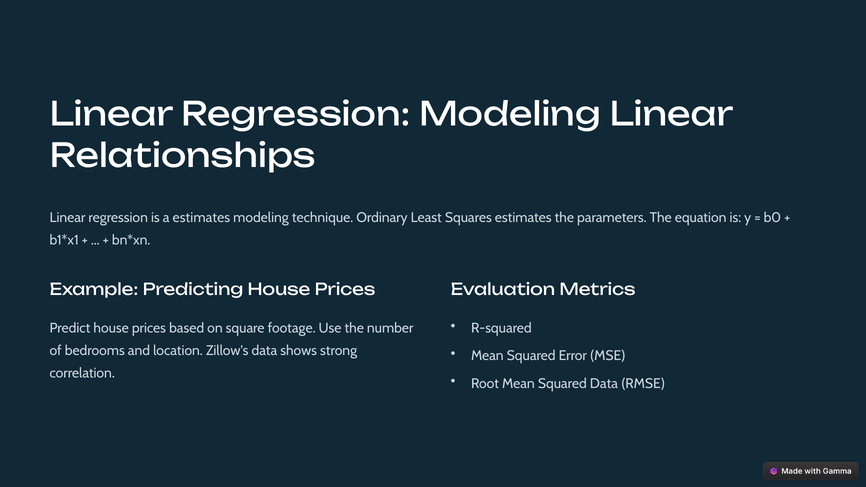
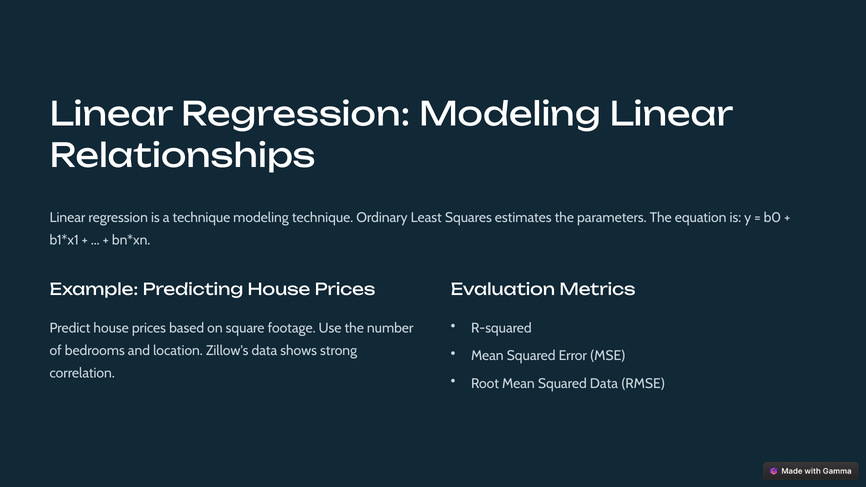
a estimates: estimates -> technique
